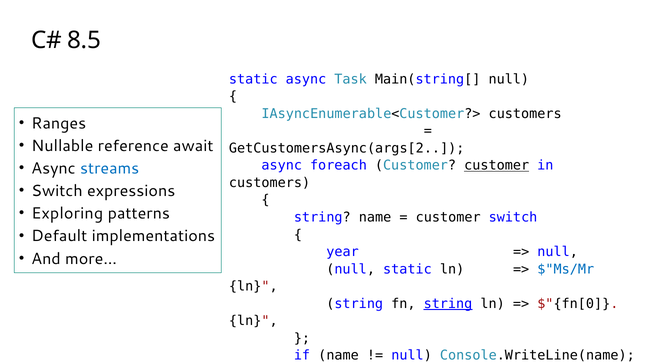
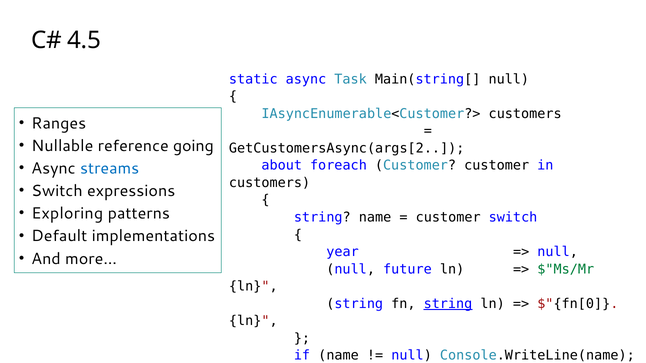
8.5: 8.5 -> 4.5
await: await -> going
async at (282, 166): async -> about
customer at (497, 166) underline: present -> none
null static: static -> future
$"Ms/Mr colour: blue -> green
